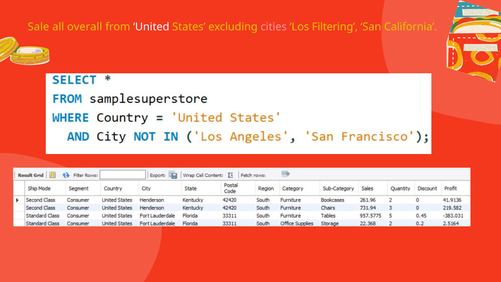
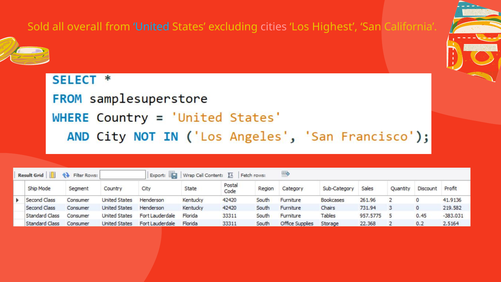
Sale: Sale -> Sold
United colour: white -> light blue
Filtering: Filtering -> Highest
